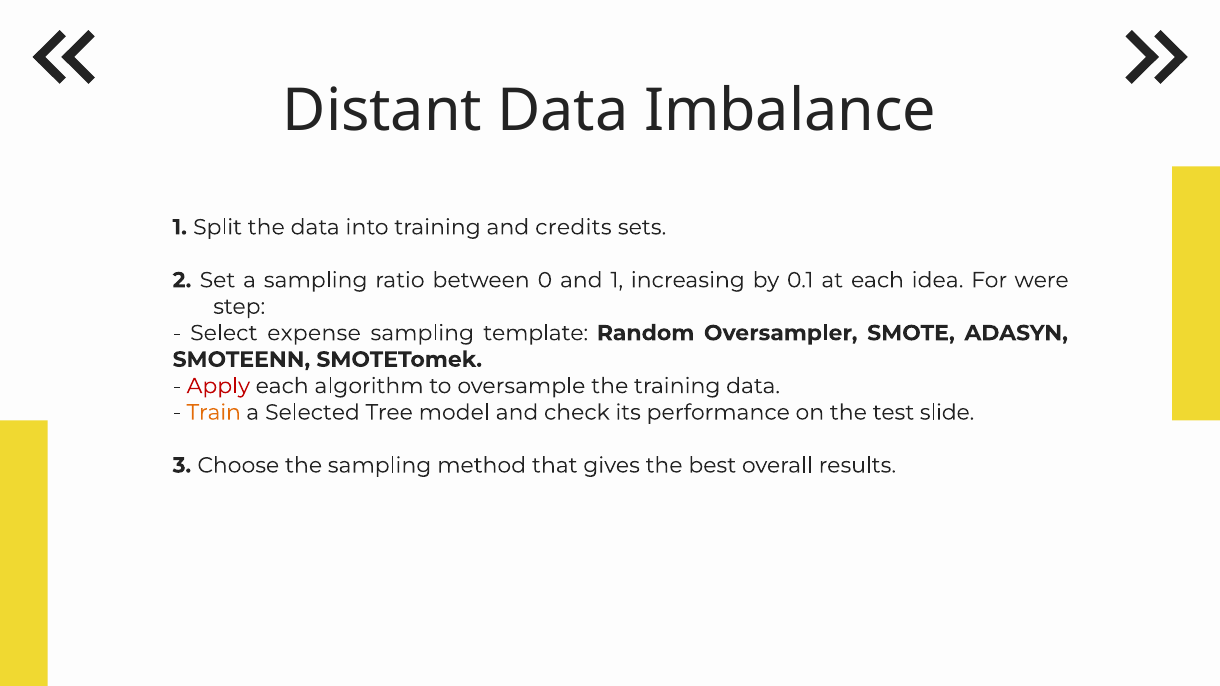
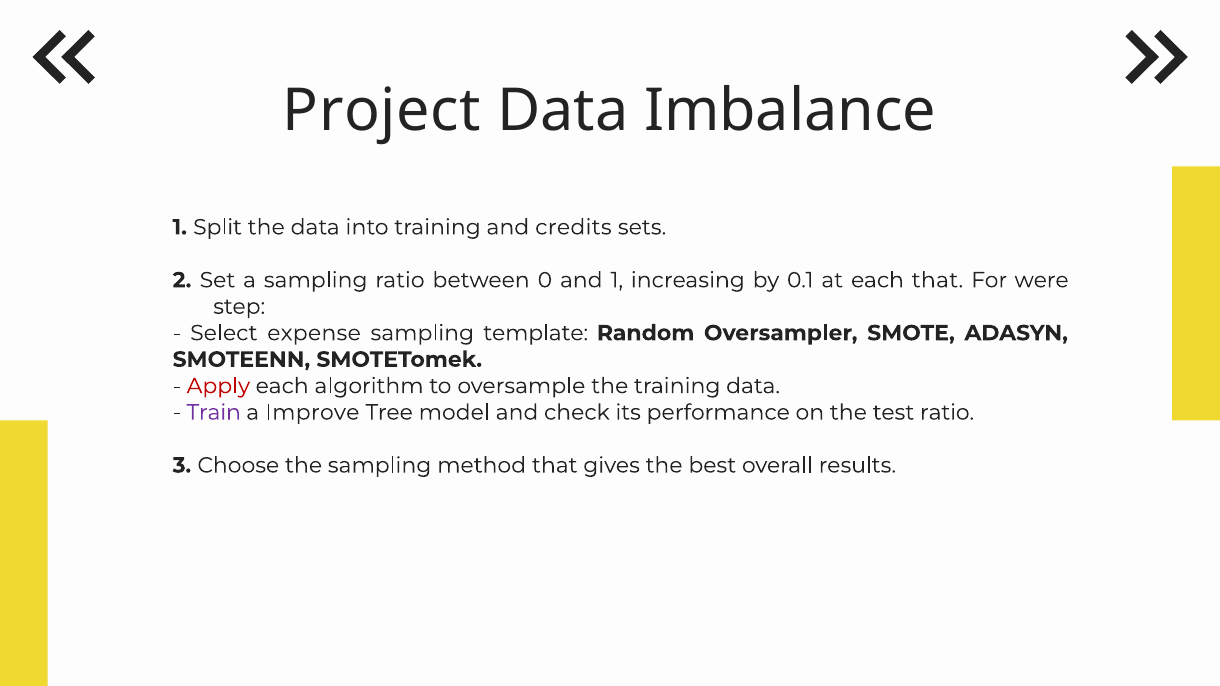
Distant: Distant -> Project
each idea: idea -> that
Train colour: orange -> purple
Selected: Selected -> Improve
test slide: slide -> ratio
